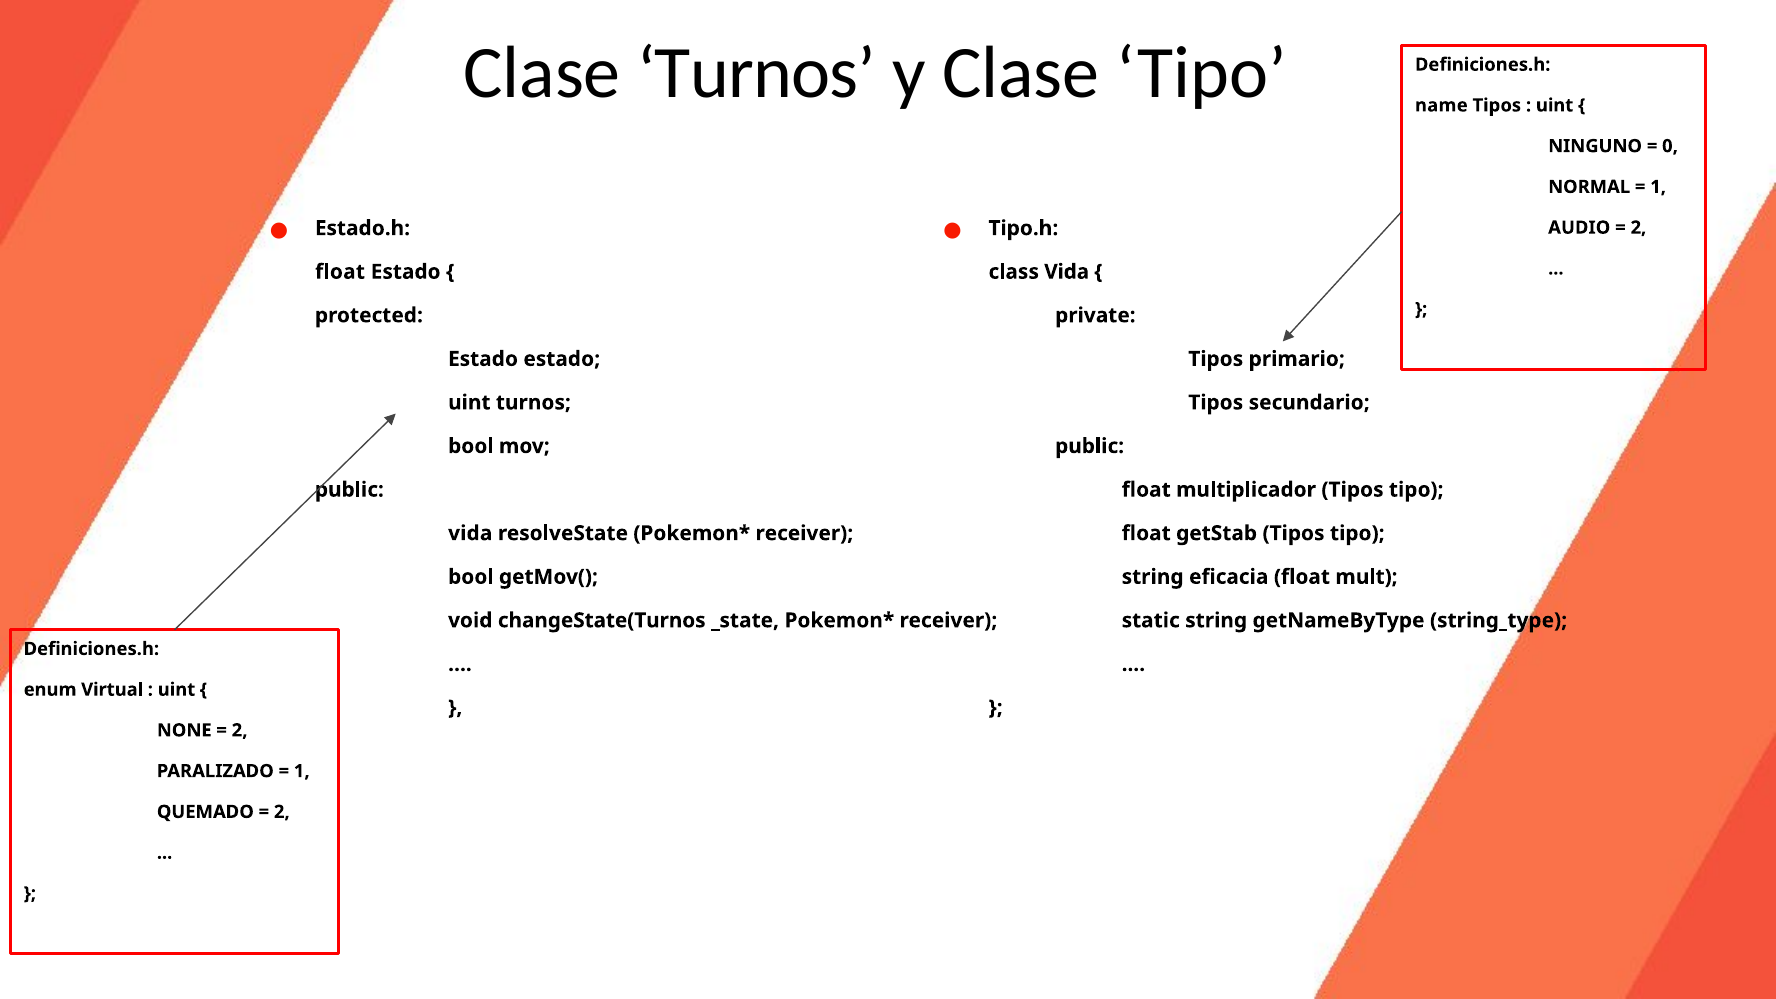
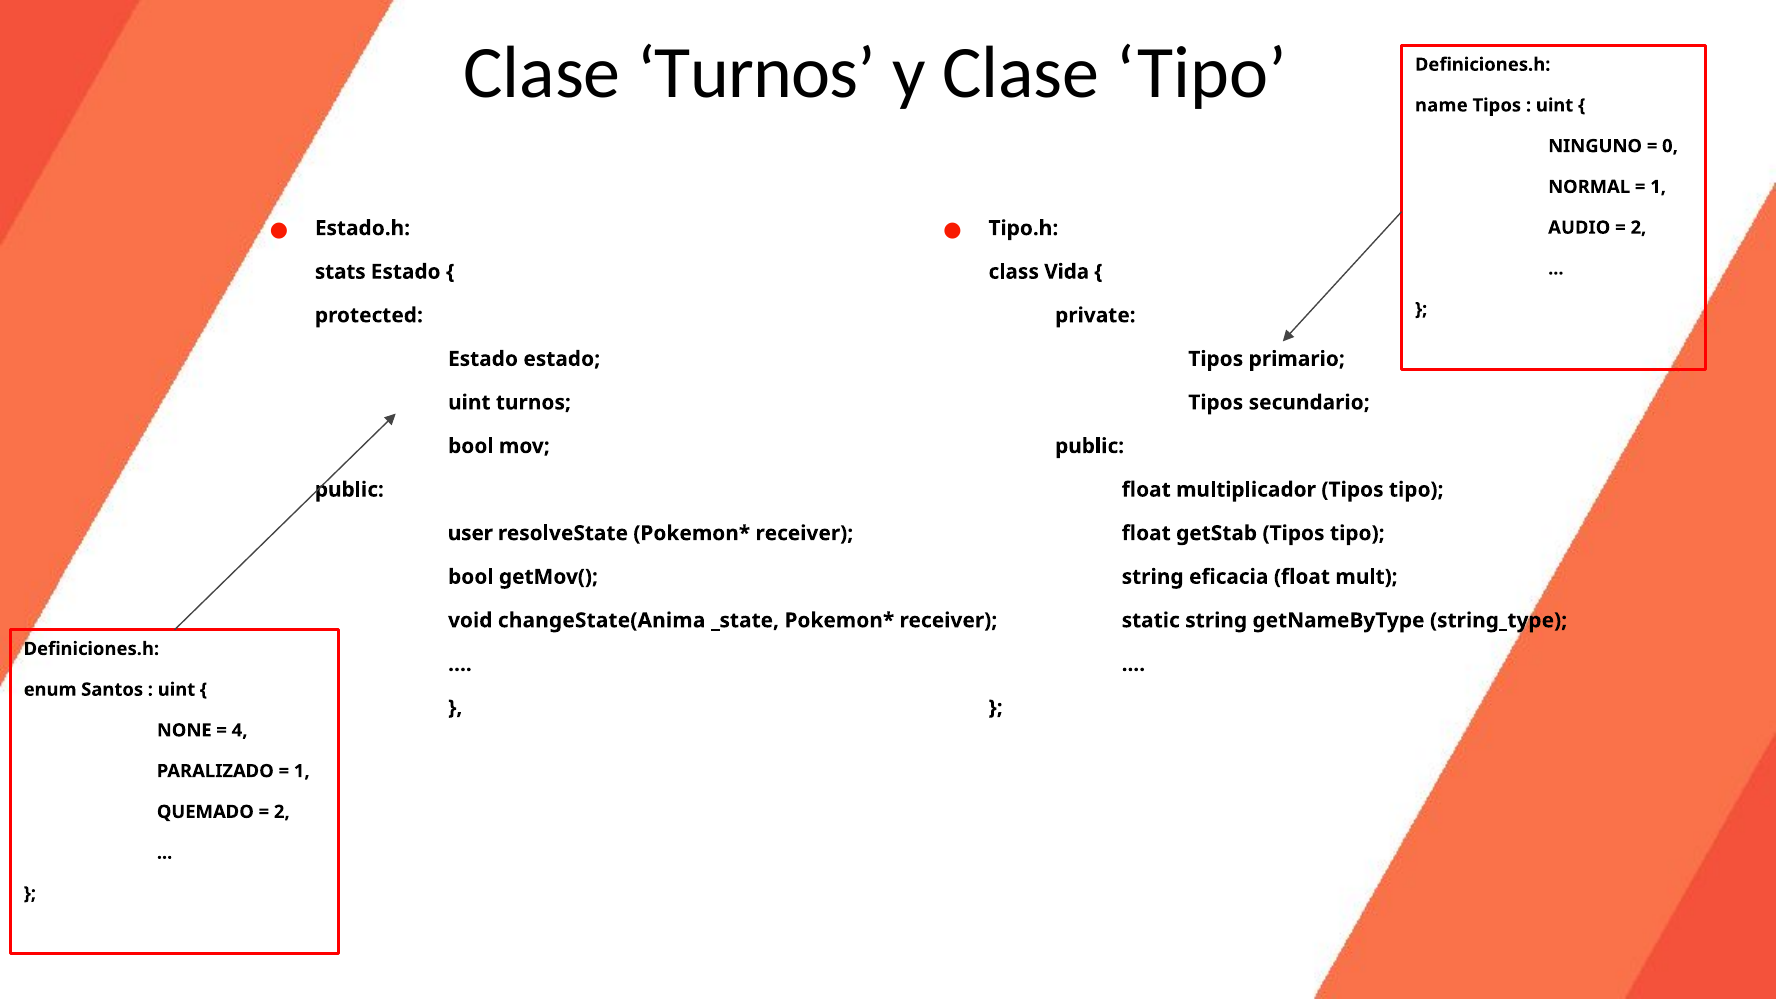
float at (340, 272): float -> stats
vida at (470, 533): vida -> user
changeState(Turnos: changeState(Turnos -> changeState(Anima
Virtual: Virtual -> Santos
2 at (240, 730): 2 -> 4
